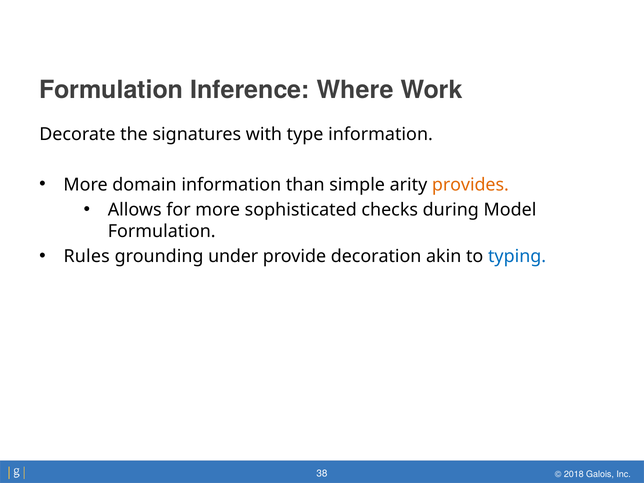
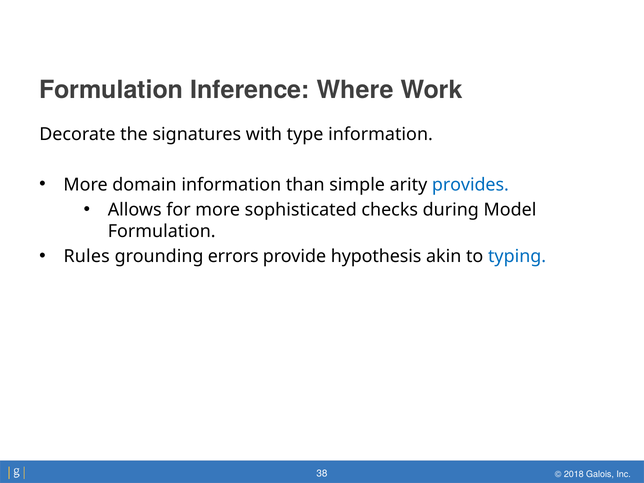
provides colour: orange -> blue
under: under -> errors
decoration: decoration -> hypothesis
